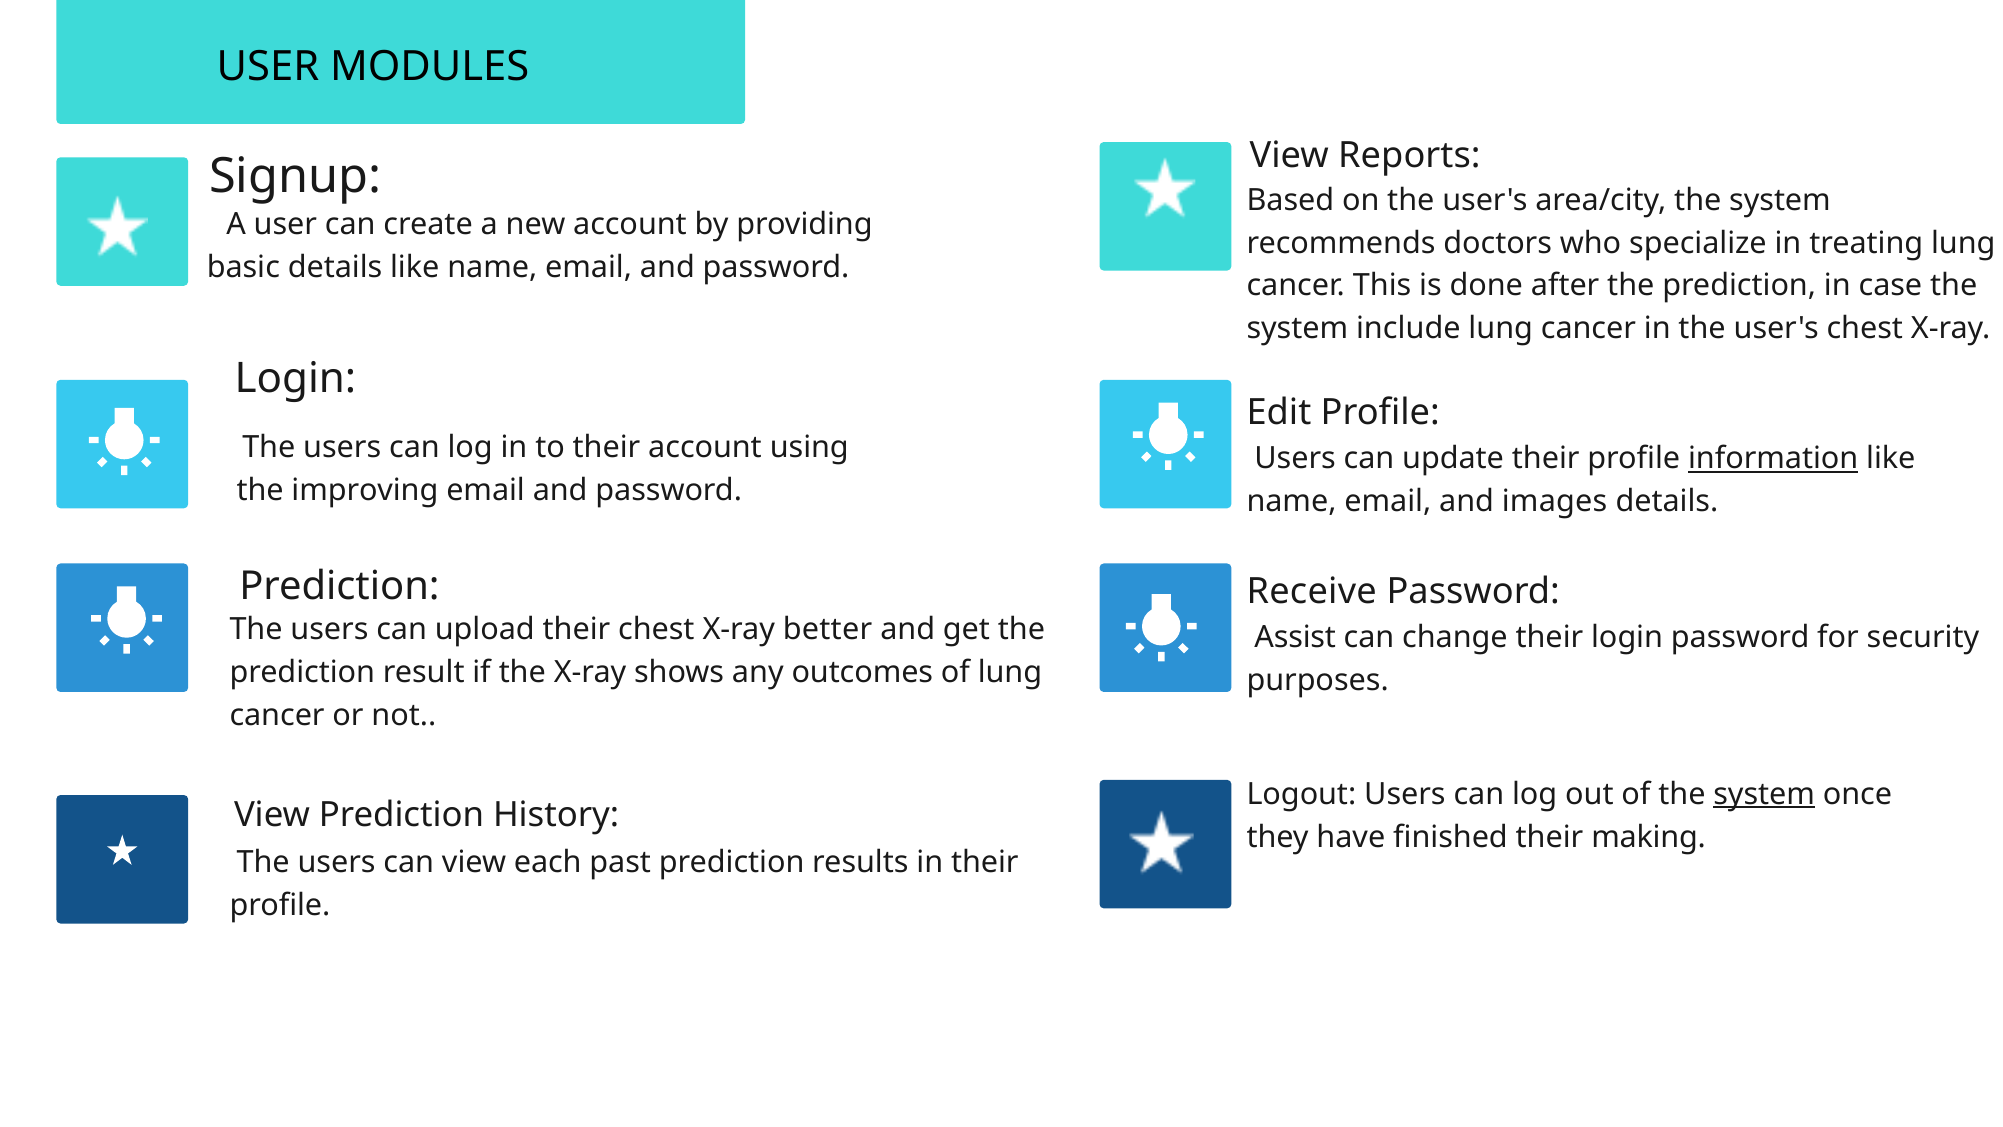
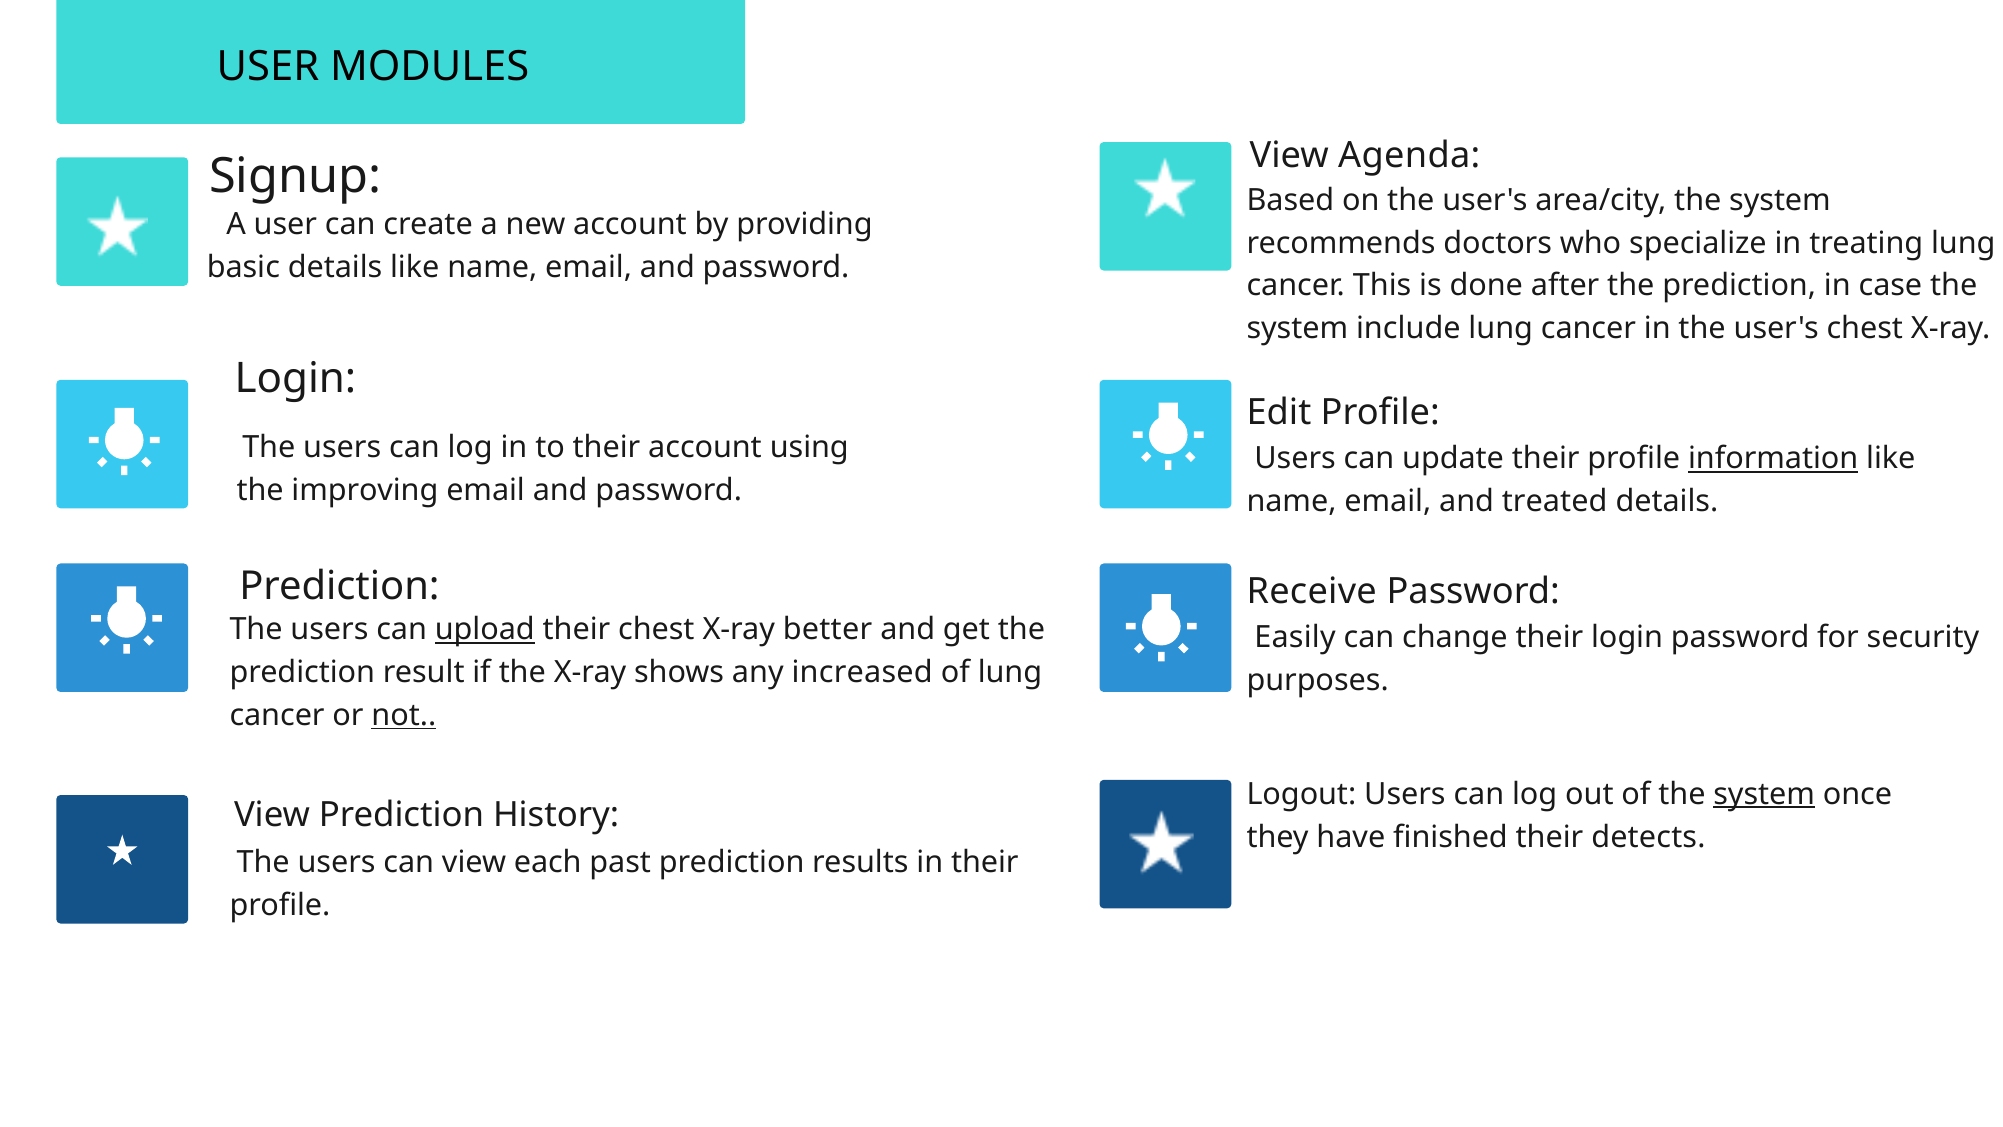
Reports: Reports -> Agenda
images: images -> treated
upload underline: none -> present
Assist: Assist -> Easily
outcomes: outcomes -> increased
not underline: none -> present
making: making -> detects
